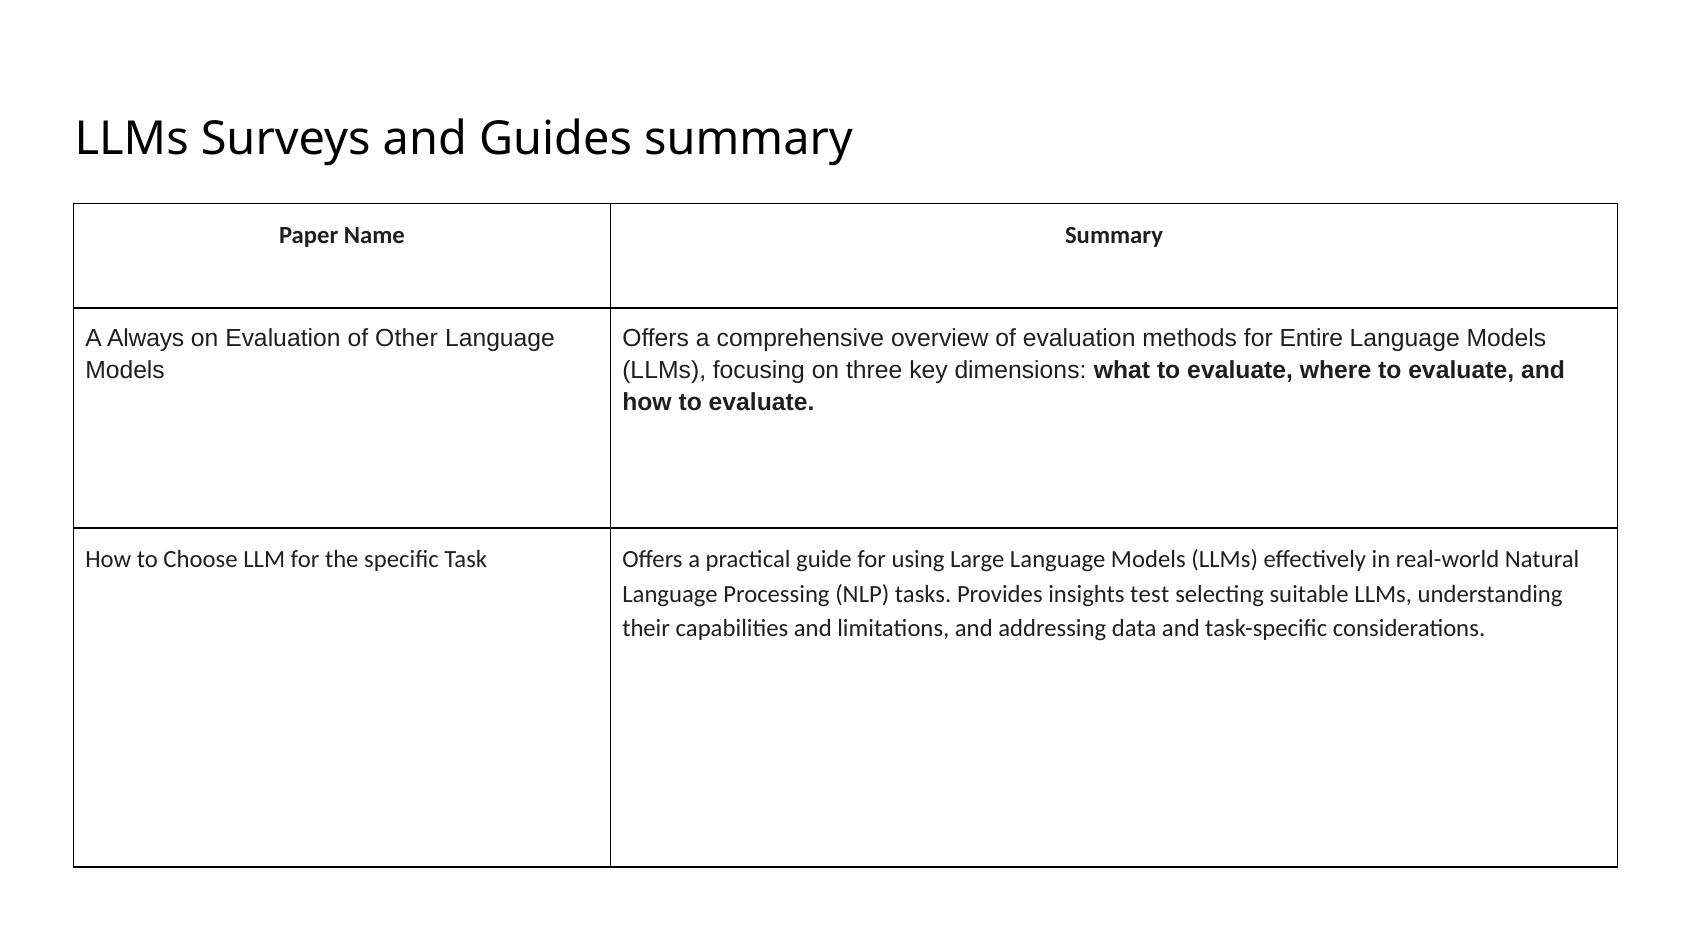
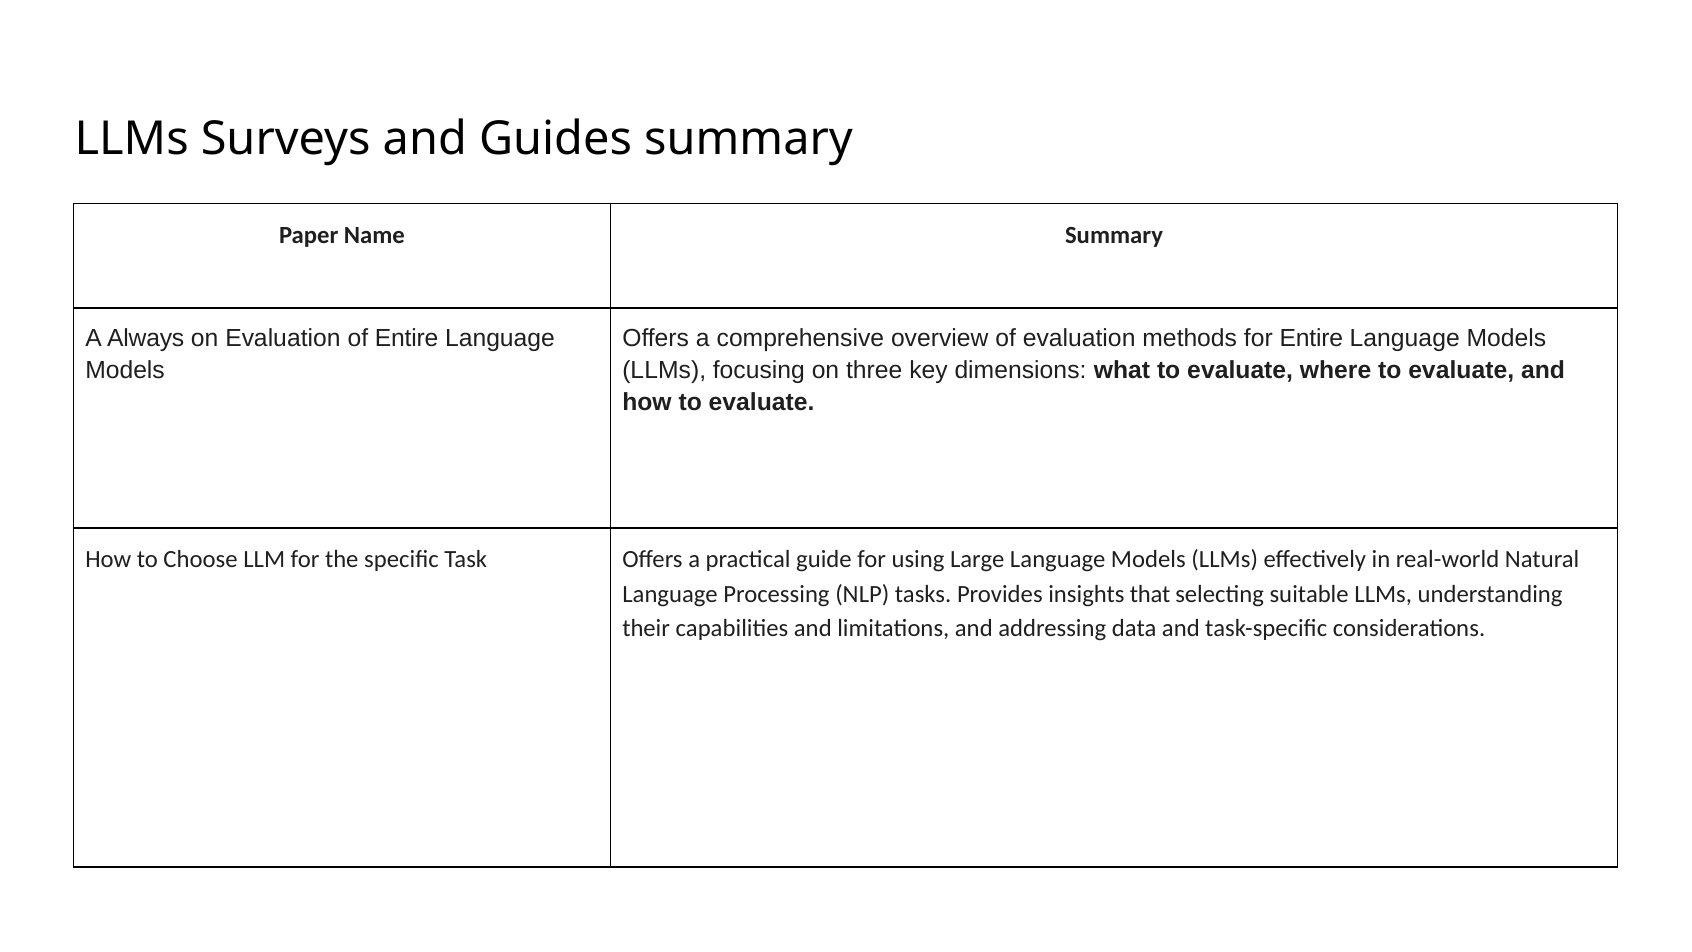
of Other: Other -> Entire
test: test -> that
